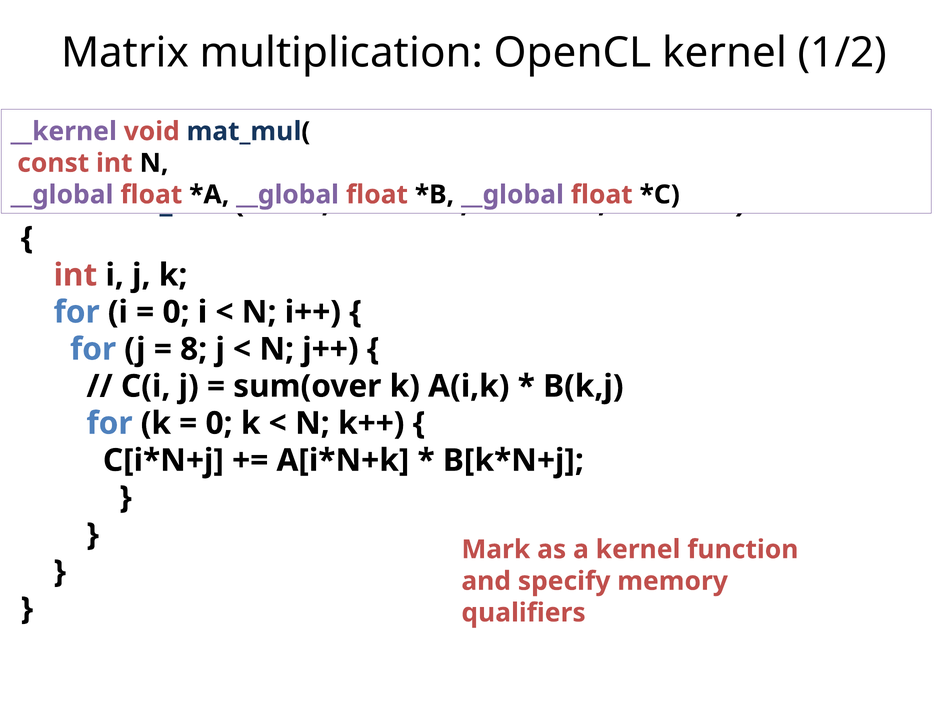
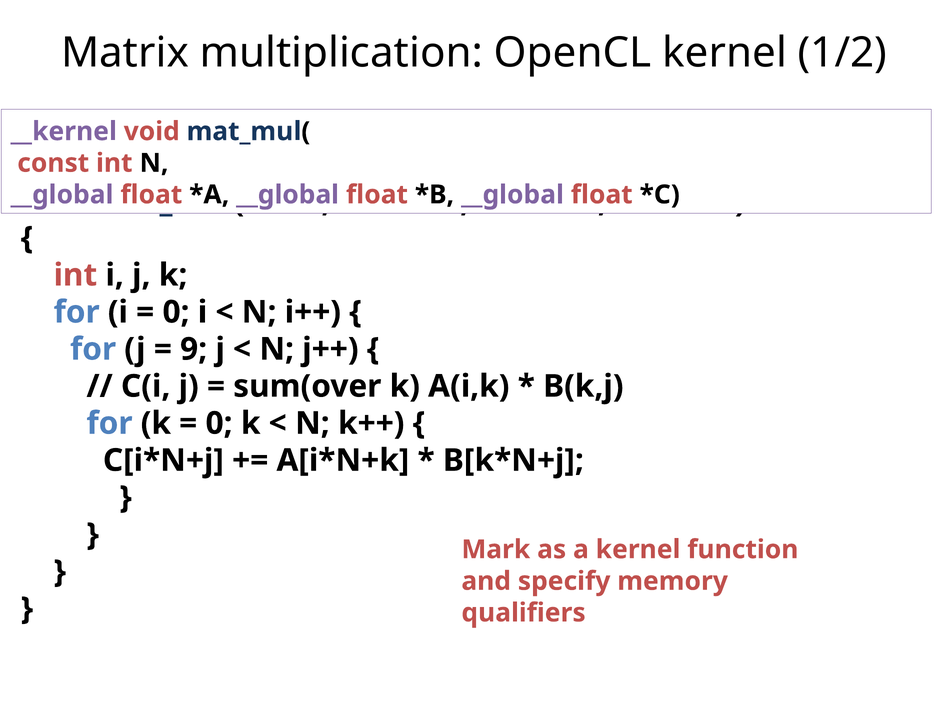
8: 8 -> 9
